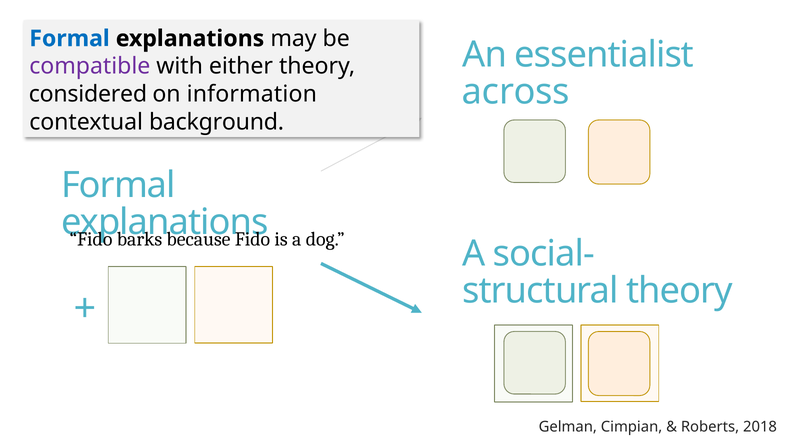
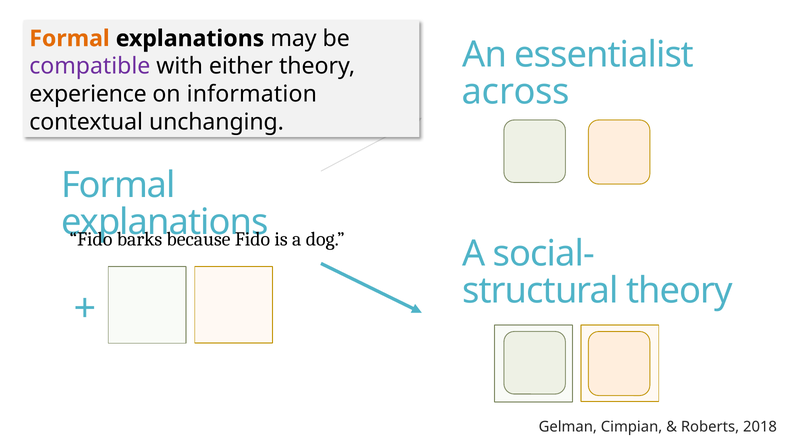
Formal at (70, 39) colour: blue -> orange
considered: considered -> experience
background: background -> unchanging
